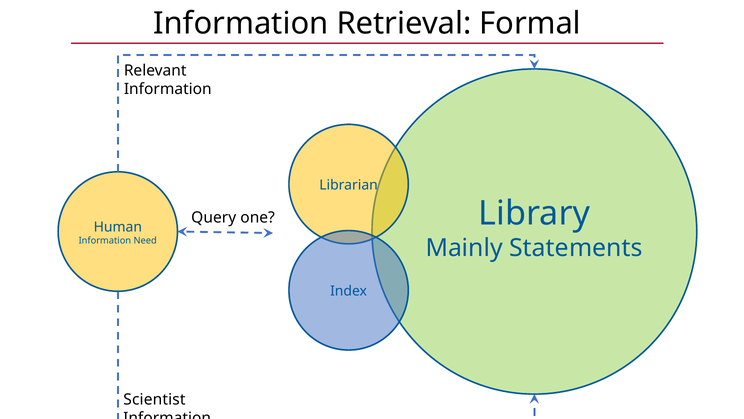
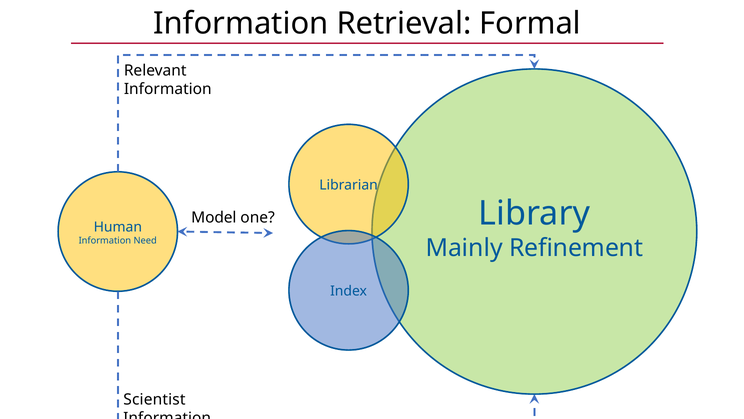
Query: Query -> Model
Statements: Statements -> Refinement
